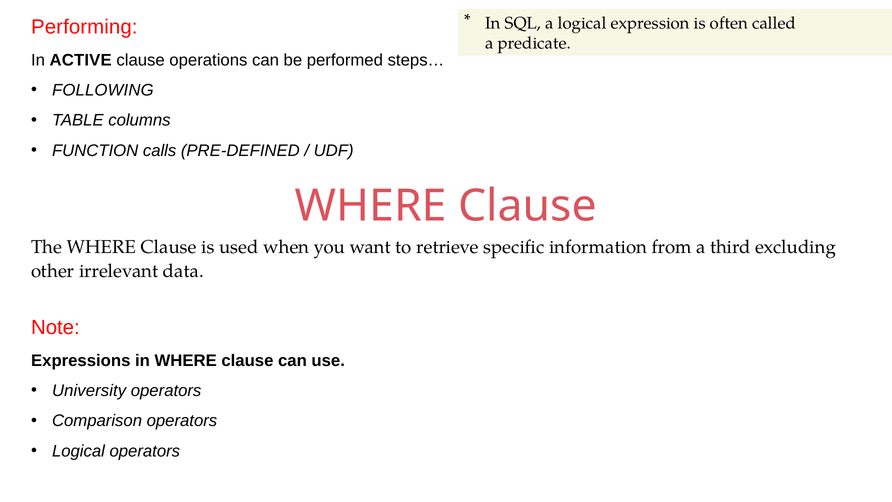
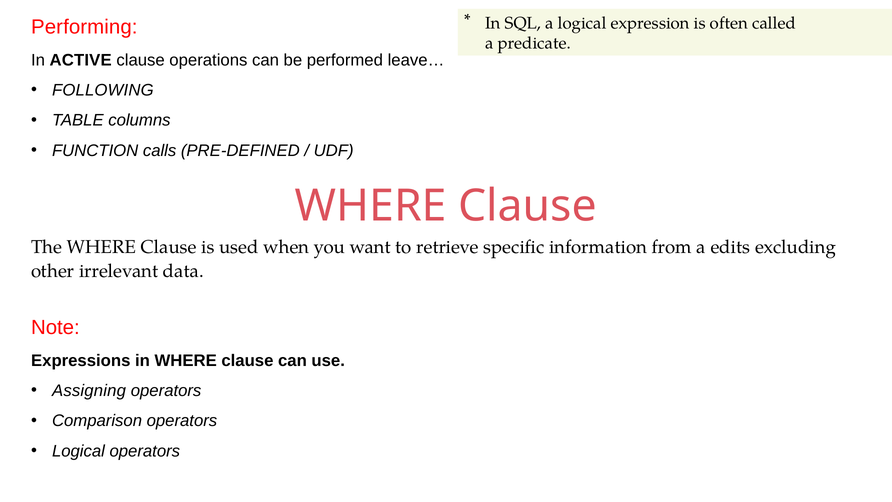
steps…: steps… -> leave…
third: third -> edits
University: University -> Assigning
